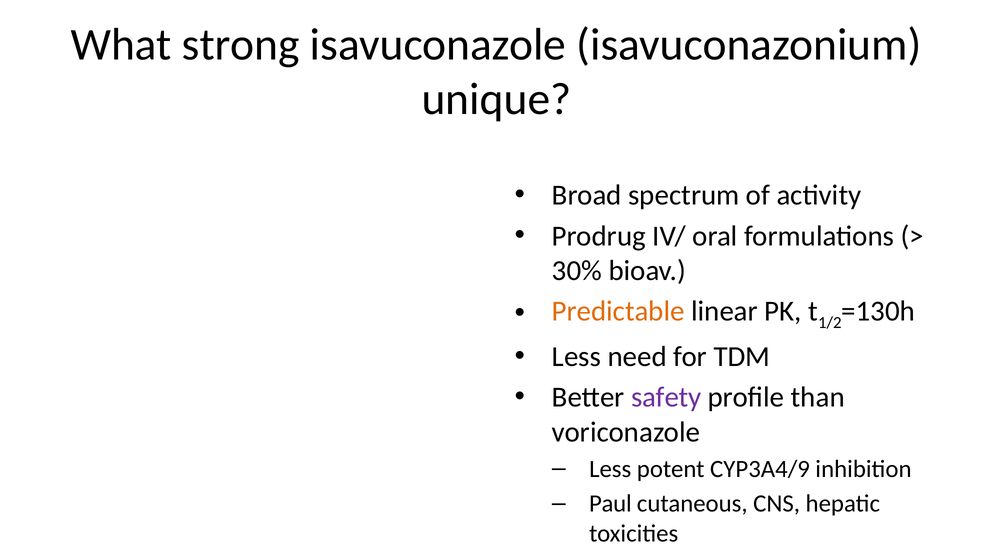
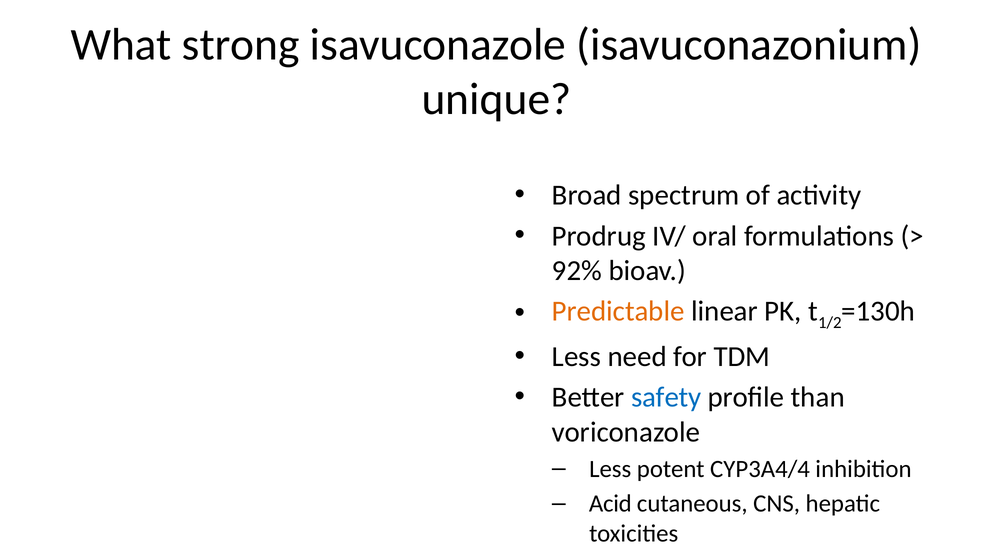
30%: 30% -> 92%
safety colour: purple -> blue
CYP3A4/9: CYP3A4/9 -> CYP3A4/4
Paul: Paul -> Acid
